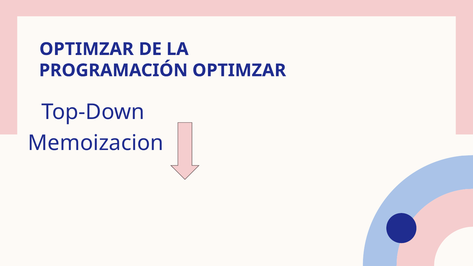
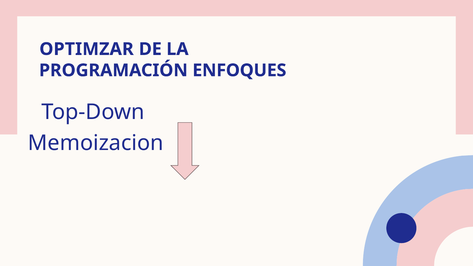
PROGRAMACIÓN OPTIMZAR: OPTIMZAR -> ENFOQUES
